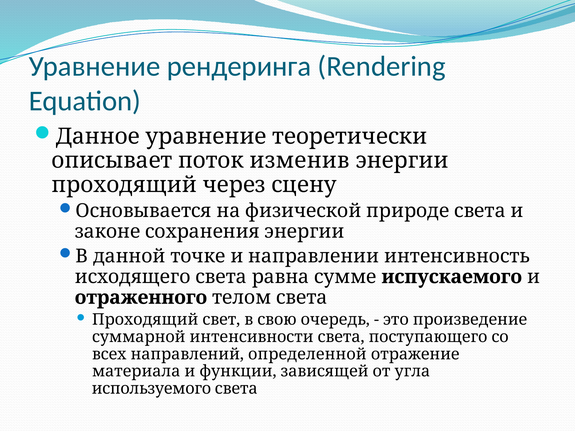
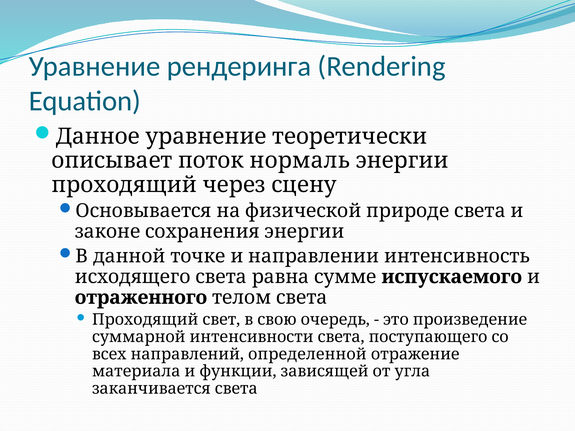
изменив: изменив -> нормаль
используемого: используемого -> заканчивается
